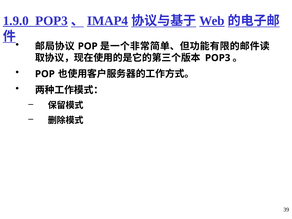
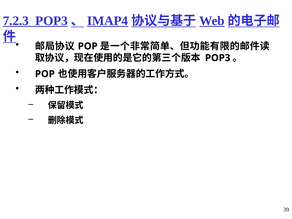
1.9.0: 1.9.0 -> 7.2.3
